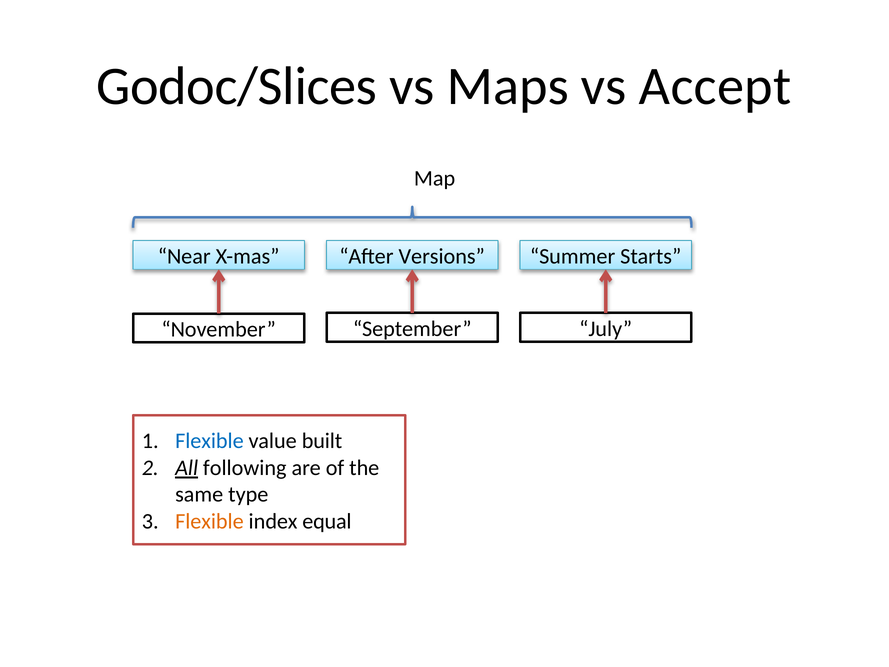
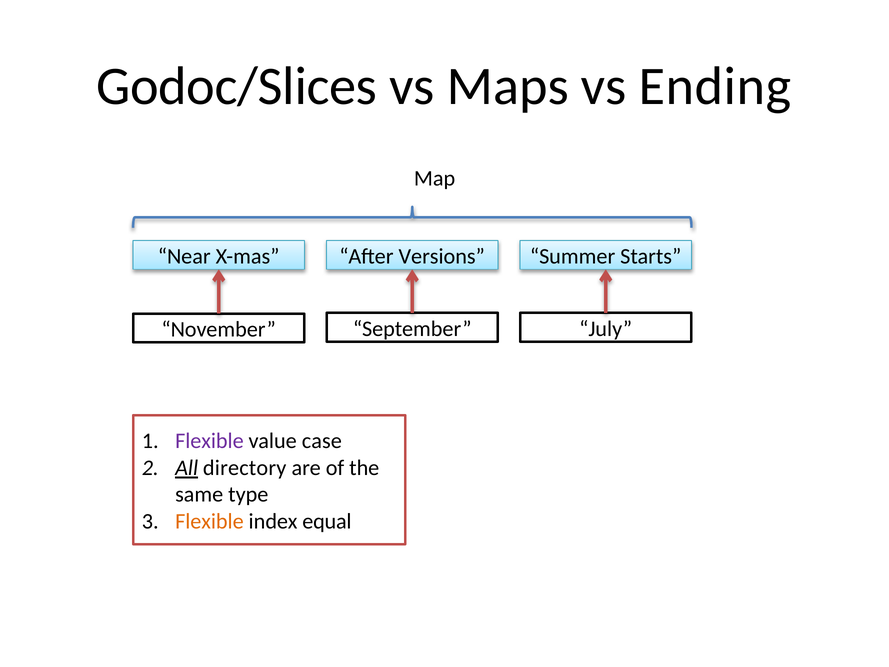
Accept: Accept -> Ending
Flexible at (209, 441) colour: blue -> purple
built: built -> case
following: following -> directory
